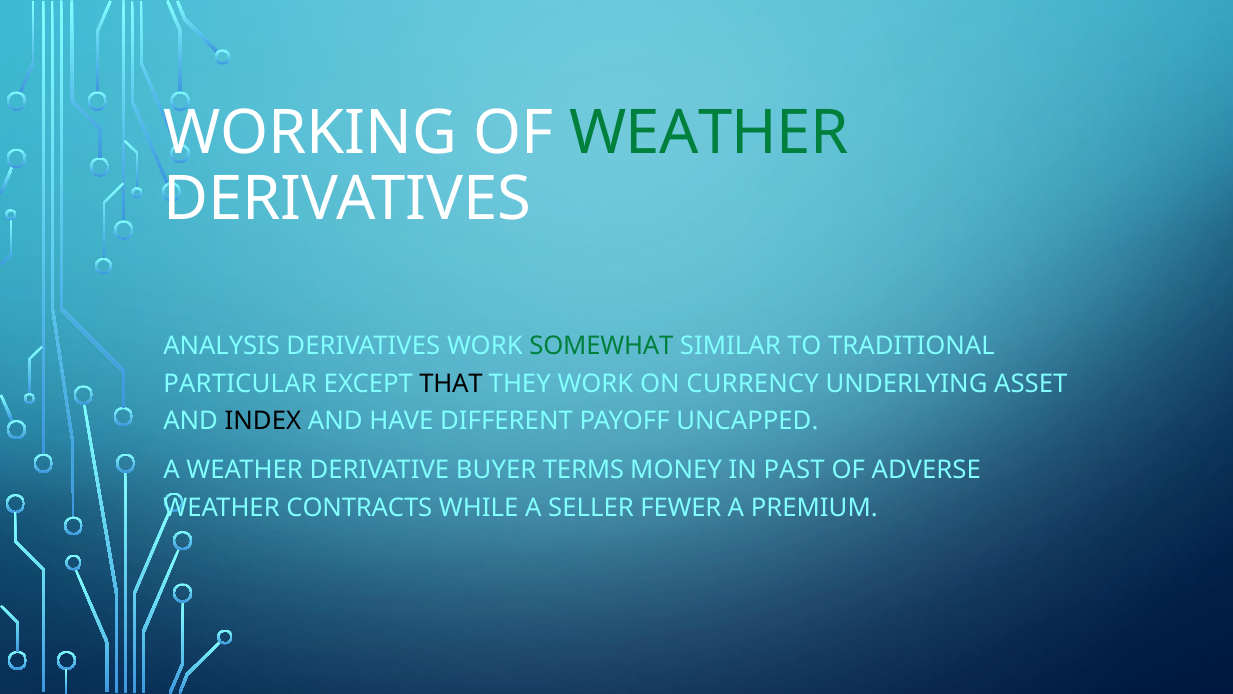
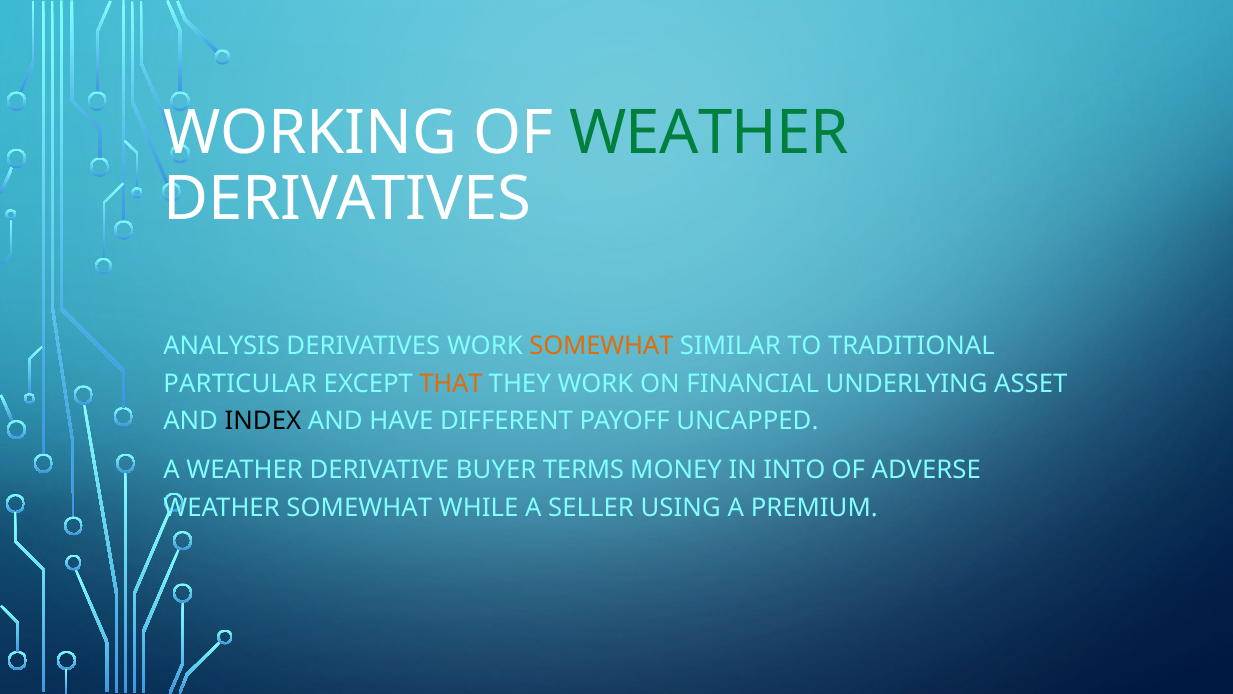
SOMEWHAT at (601, 346) colour: green -> orange
THAT colour: black -> orange
CURRENCY: CURRENCY -> FINANCIAL
PAST: PAST -> INTO
WEATHER CONTRACTS: CONTRACTS -> SOMEWHAT
FEWER: FEWER -> USING
